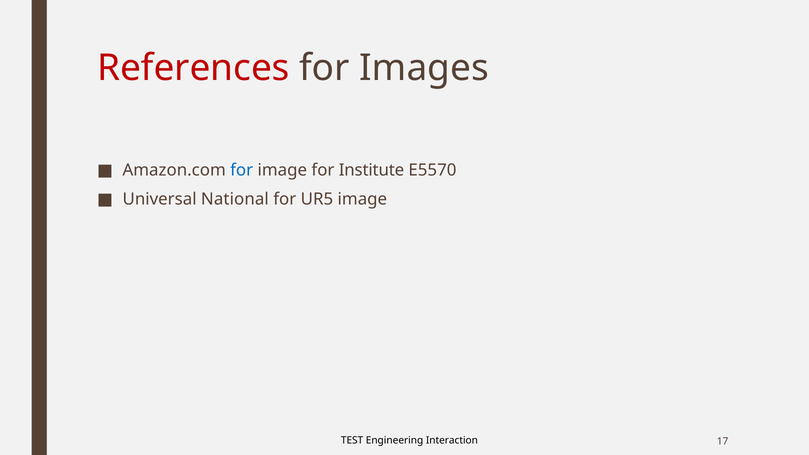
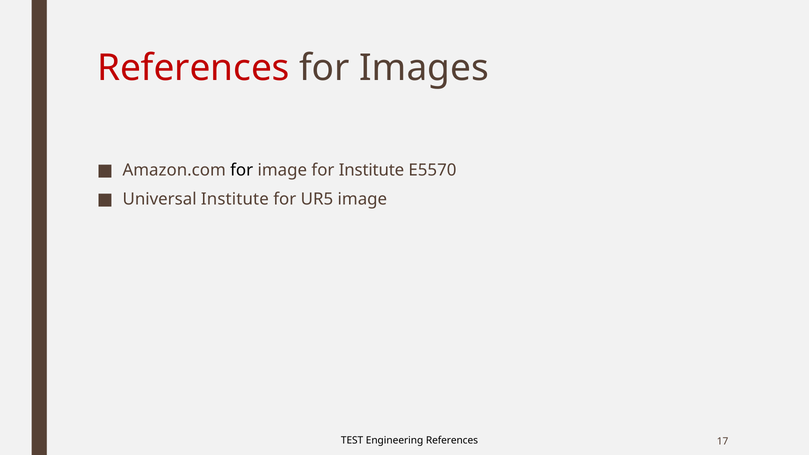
for at (242, 170) colour: blue -> black
Universal National: National -> Institute
Engineering Interaction: Interaction -> References
